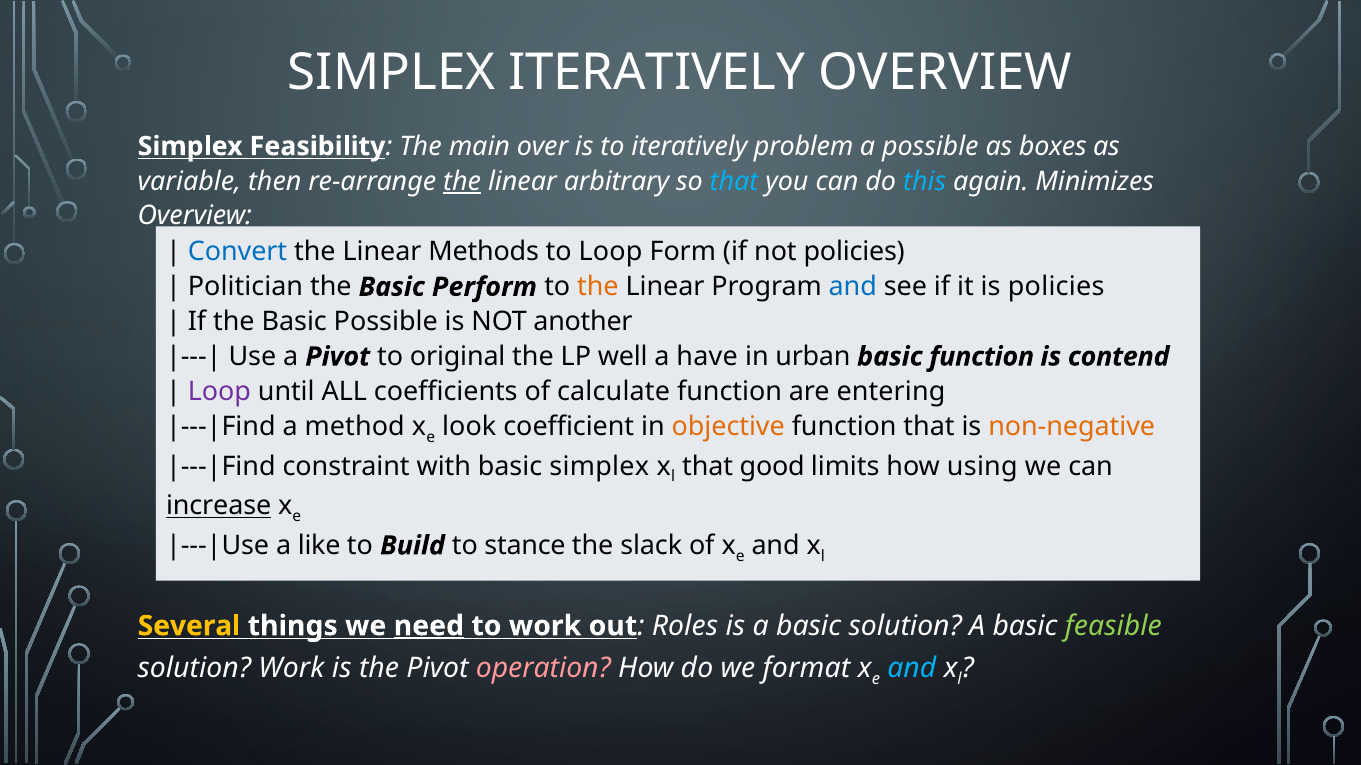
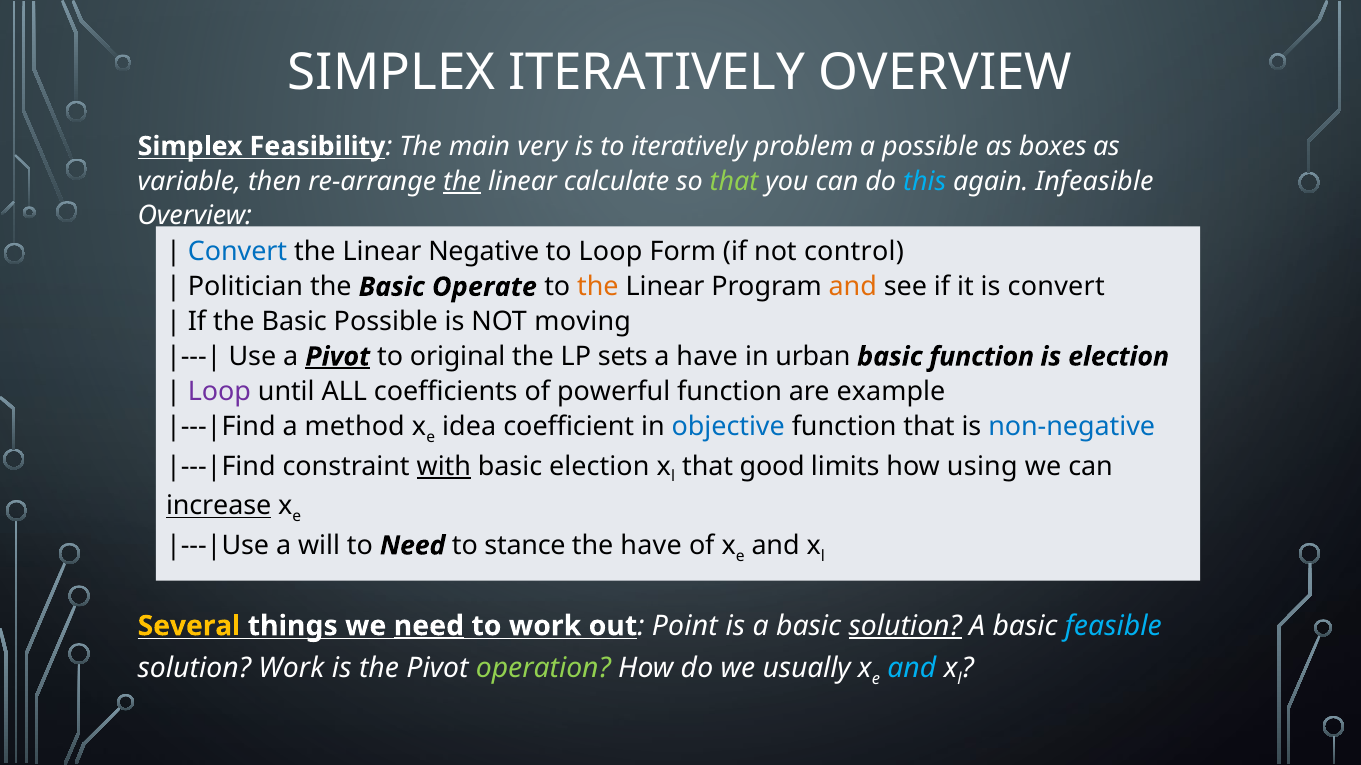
over: over -> very
arbitrary: arbitrary -> calculate
that at (734, 181) colour: light blue -> light green
Minimizes: Minimizes -> Infeasible
Methods: Methods -> Negative
not policies: policies -> control
Perform: Perform -> Operate
and at (853, 287) colour: blue -> orange
is policies: policies -> convert
another: another -> moving
Pivot at (338, 357) underline: none -> present
well: well -> sets
is contend: contend -> election
calculate: calculate -> powerful
entering: entering -> example
look: look -> idea
objective colour: orange -> blue
non-negative colour: orange -> blue
with underline: none -> present
basic simplex: simplex -> election
like: like -> will
to Build: Build -> Need
the slack: slack -> have
Roles: Roles -> Point
solution at (905, 626) underline: none -> present
feasible colour: light green -> light blue
operation colour: pink -> light green
format: format -> usually
